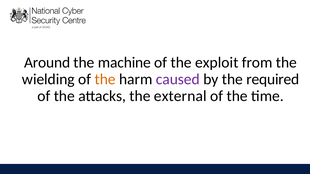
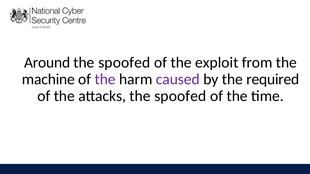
machine at (124, 63): machine -> spoofed
wielding: wielding -> machine
the at (105, 79) colour: orange -> purple
attacks the external: external -> spoofed
